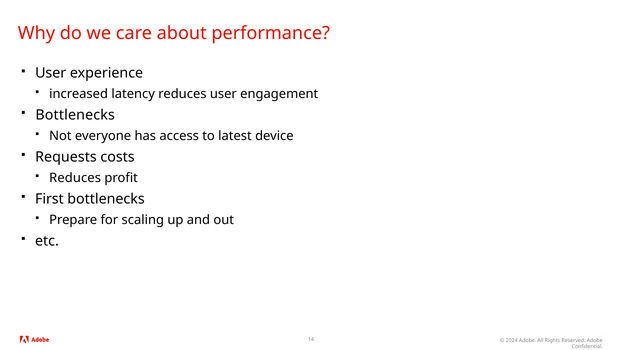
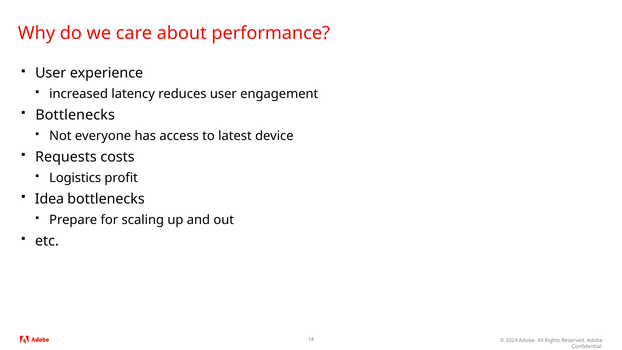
Reduces at (75, 178): Reduces -> Logistics
First: First -> Idea
